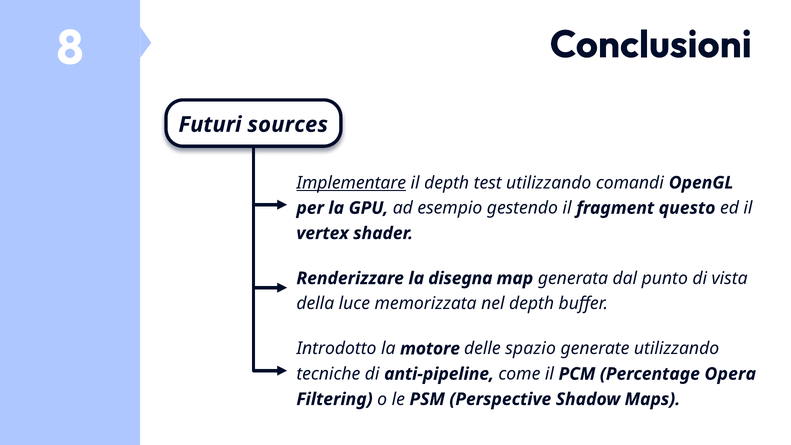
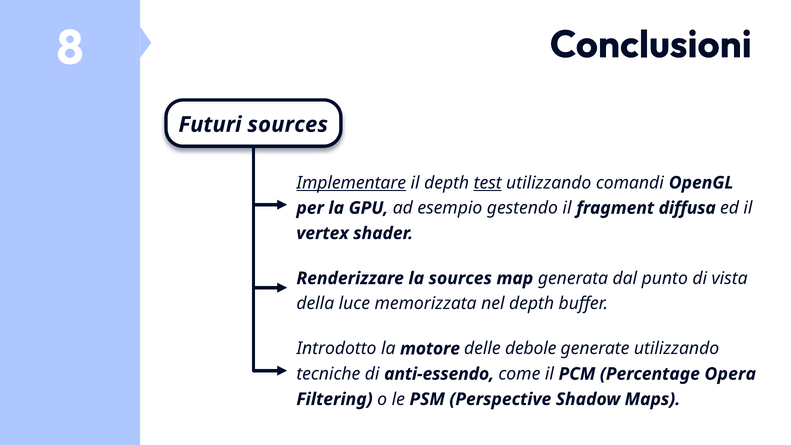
test underline: none -> present
questo: questo -> diffusa
la disegna: disegna -> sources
spazio: spazio -> debole
anti-pipeline: anti-pipeline -> anti-essendo
